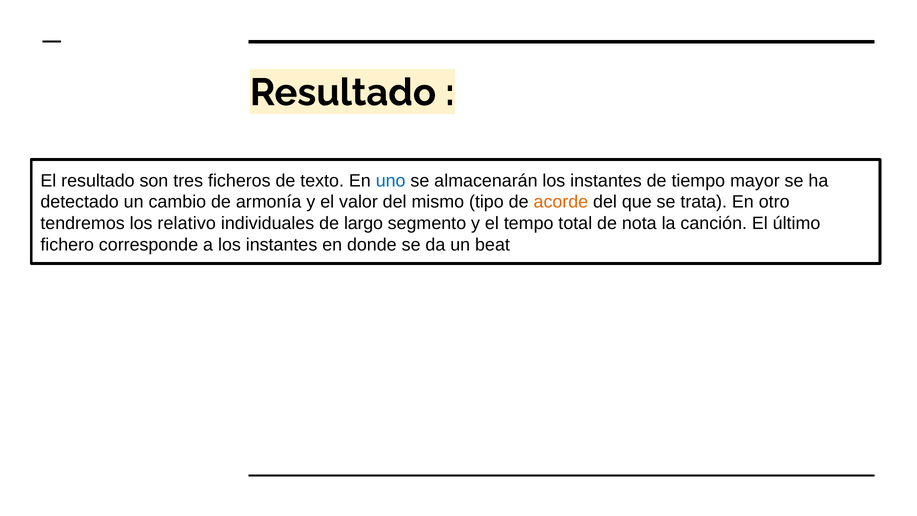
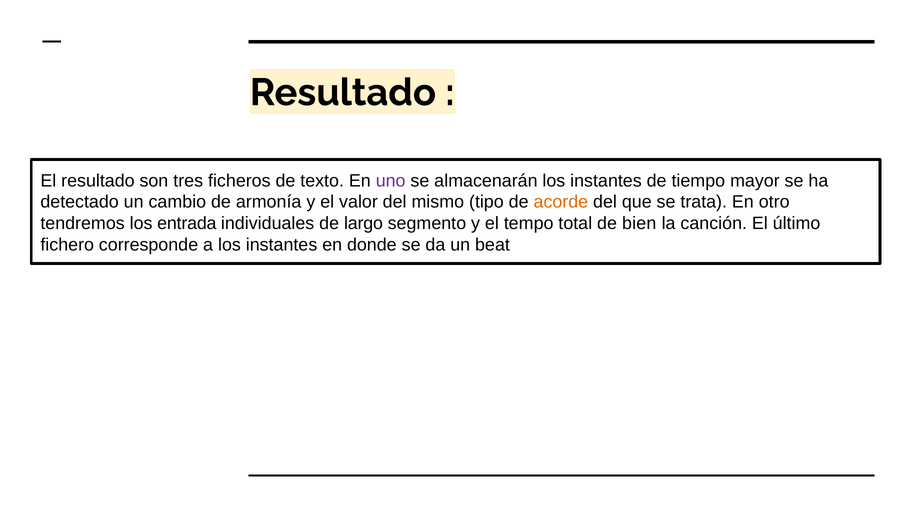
uno colour: blue -> purple
relativo: relativo -> entrada
nota: nota -> bien
